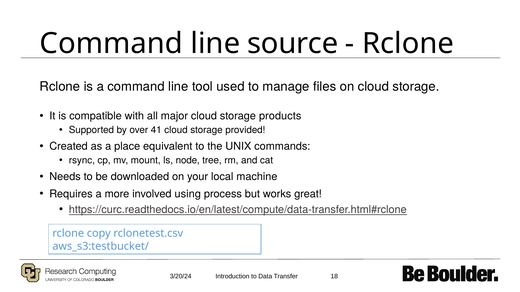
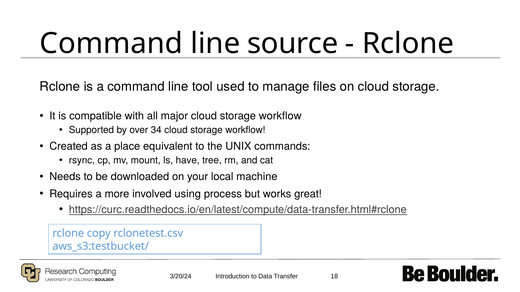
major cloud storage products: products -> workflow
41: 41 -> 34
provided at (245, 130): provided -> workflow
node: node -> have
